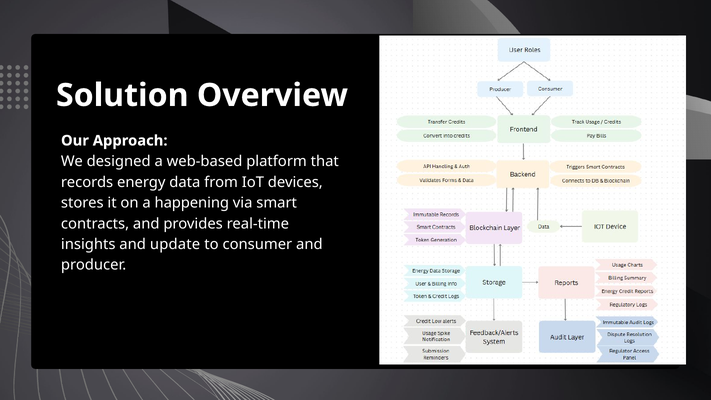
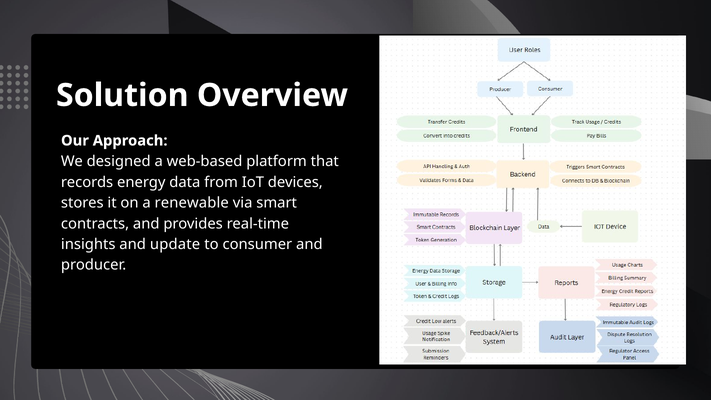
happening: happening -> renewable
